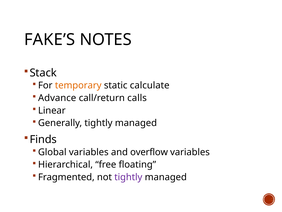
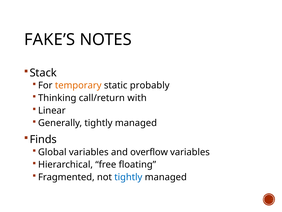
calculate: calculate -> probably
Advance: Advance -> Thinking
calls: calls -> with
tightly at (128, 177) colour: purple -> blue
